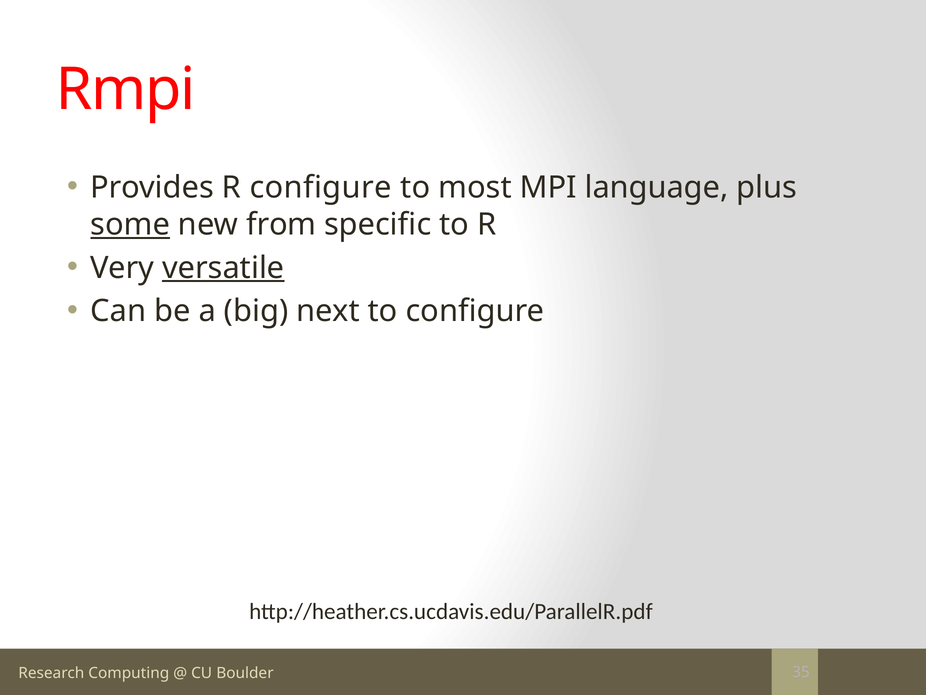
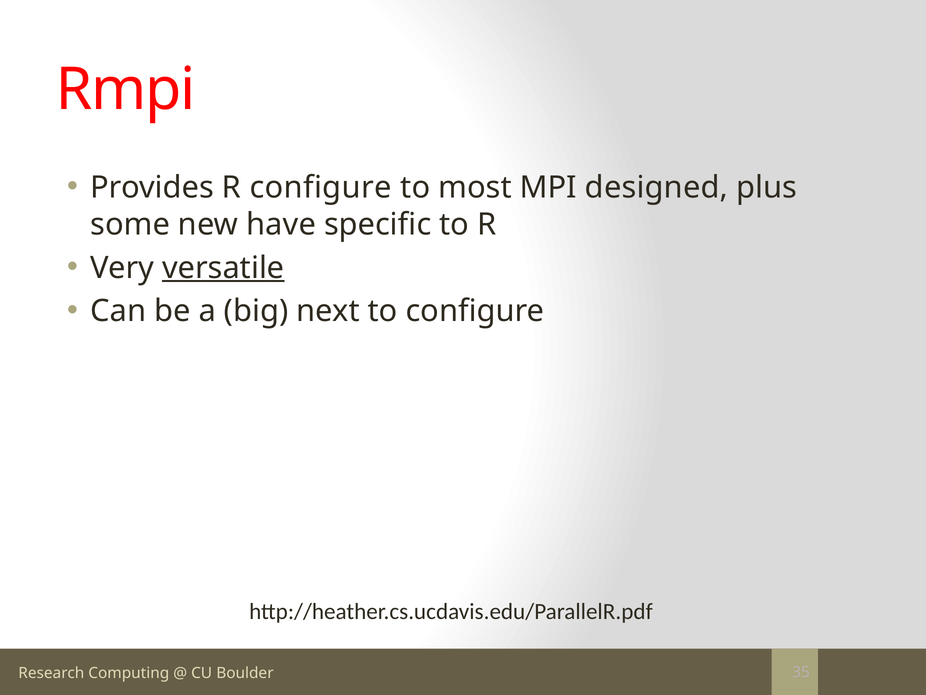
language: language -> designed
some underline: present -> none
from: from -> have
